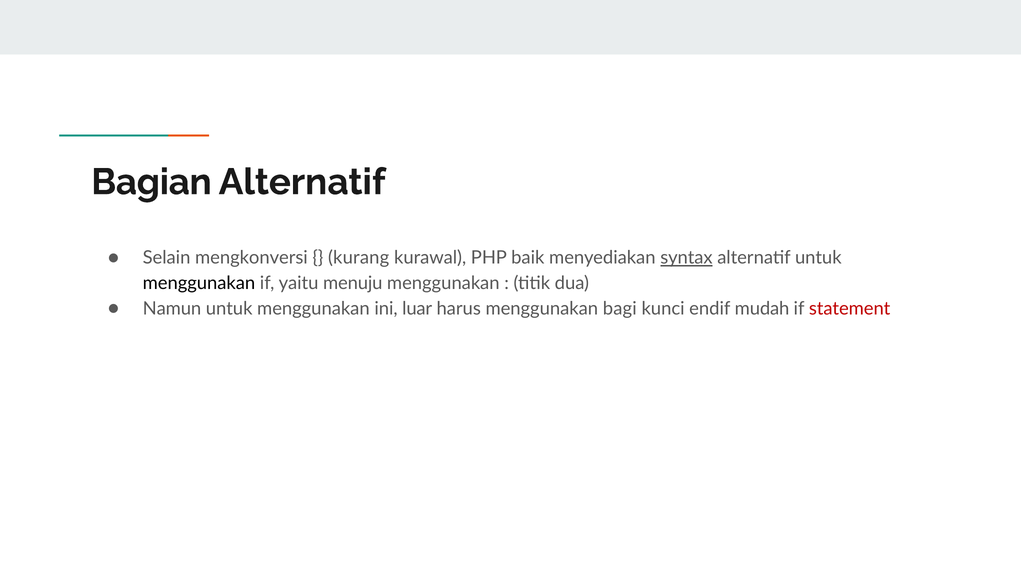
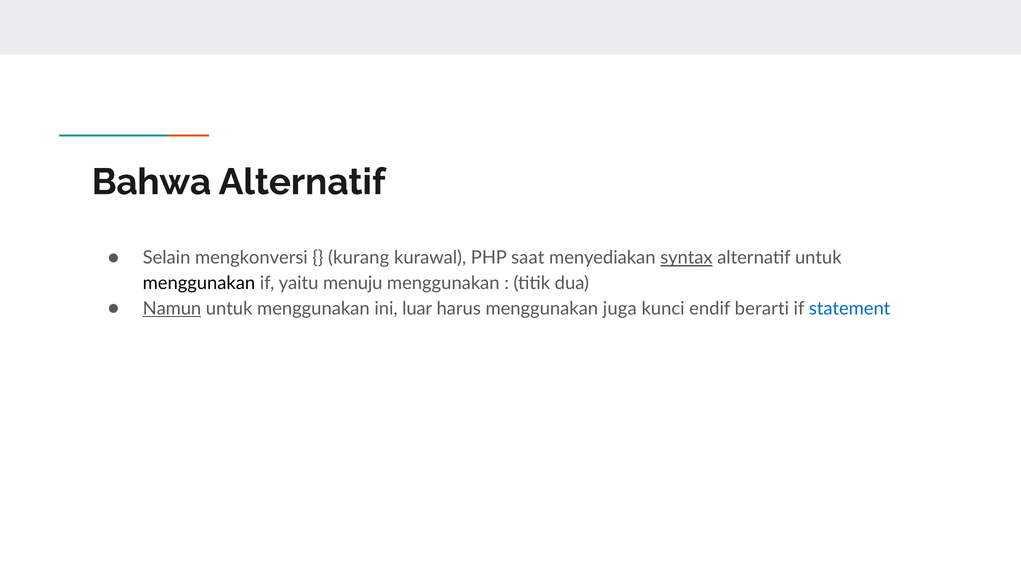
Bagian: Bagian -> Bahwa
baik: baik -> saat
Namun underline: none -> present
bagi: bagi -> juga
mudah: mudah -> berarti
statement colour: red -> blue
